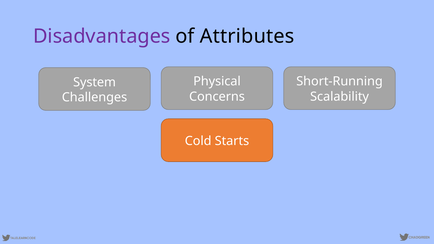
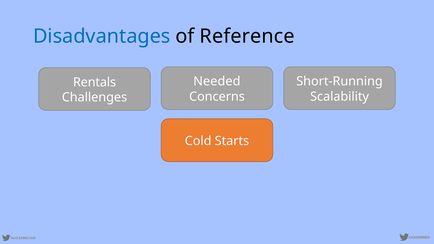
Disadvantages colour: purple -> blue
Attributes: Attributes -> Reference
Physical: Physical -> Needed
System: System -> Rentals
